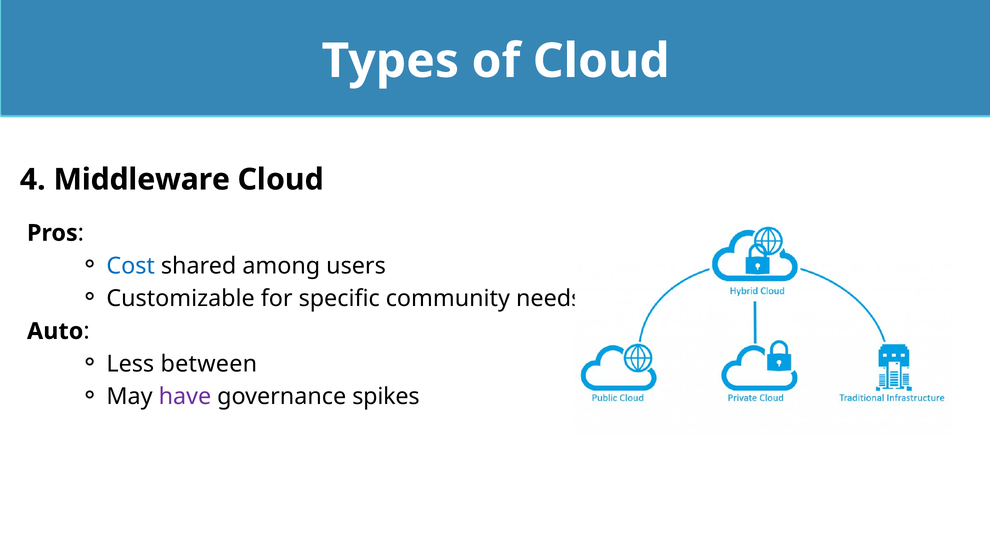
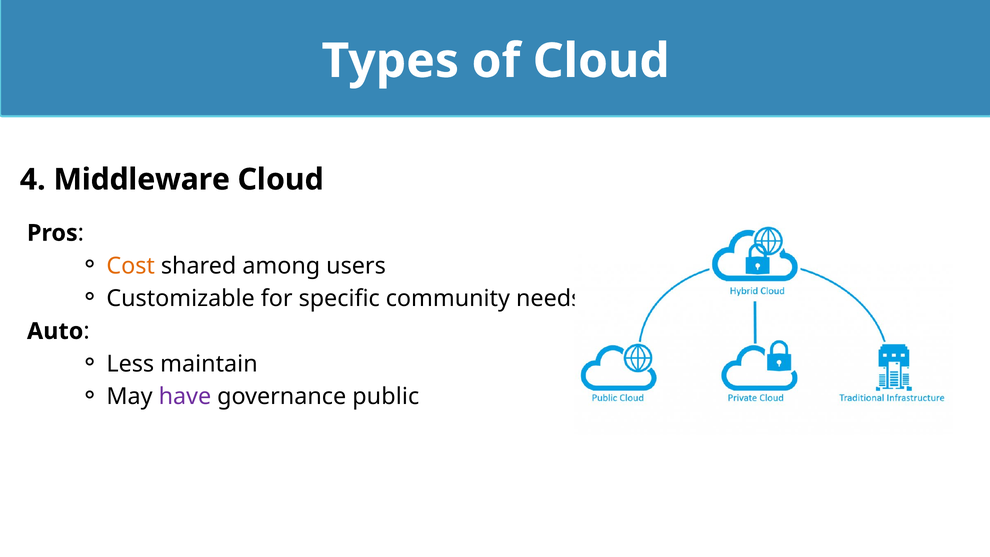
Cost colour: blue -> orange
between: between -> maintain
spikes: spikes -> public
